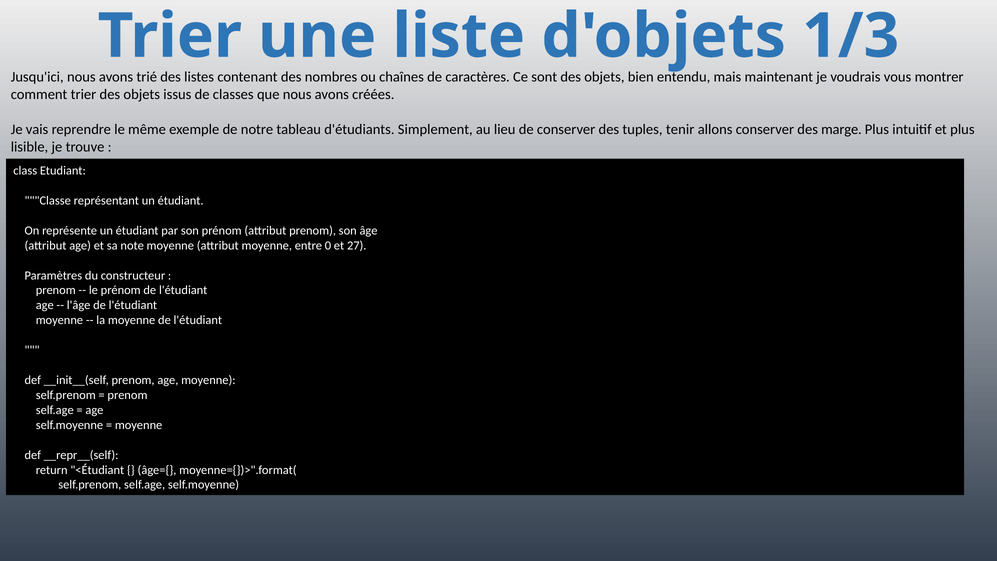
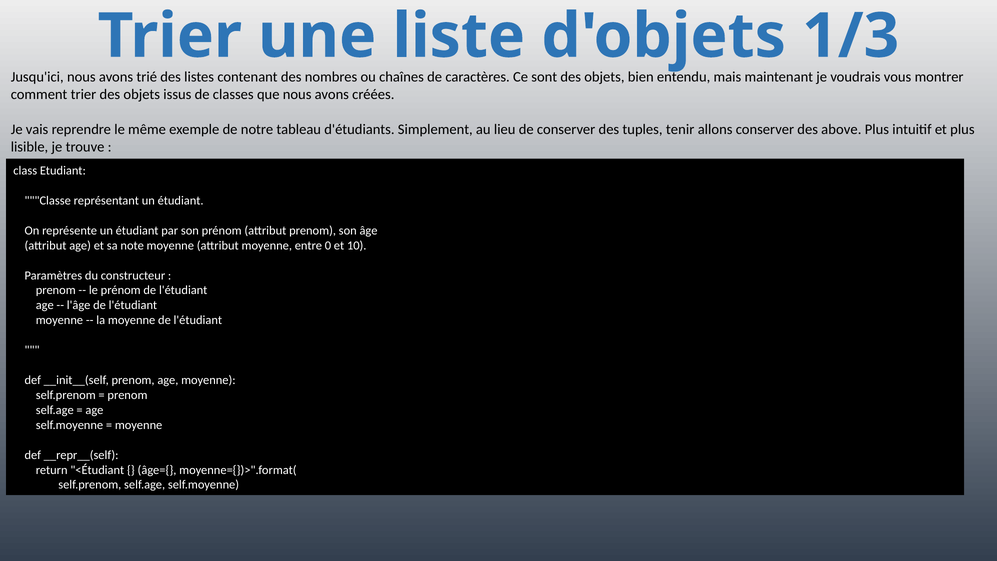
marge: marge -> above
27: 27 -> 10
